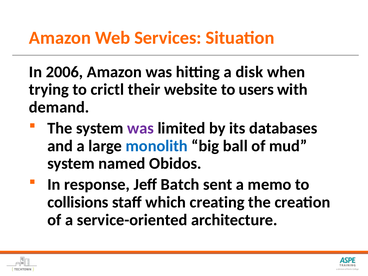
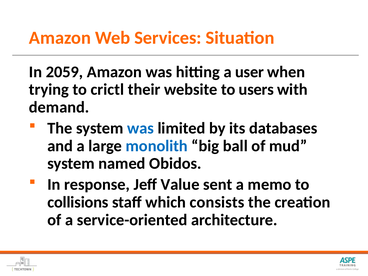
2006: 2006 -> 2059
disk: disk -> user
was at (141, 128) colour: purple -> blue
Batch: Batch -> Value
creating: creating -> consists
